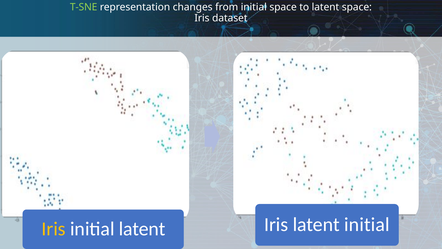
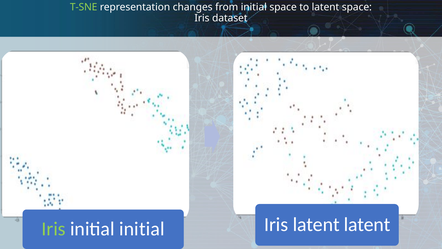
Iris at (54, 229) colour: yellow -> light green
initial latent: latent -> initial
latent initial: initial -> latent
